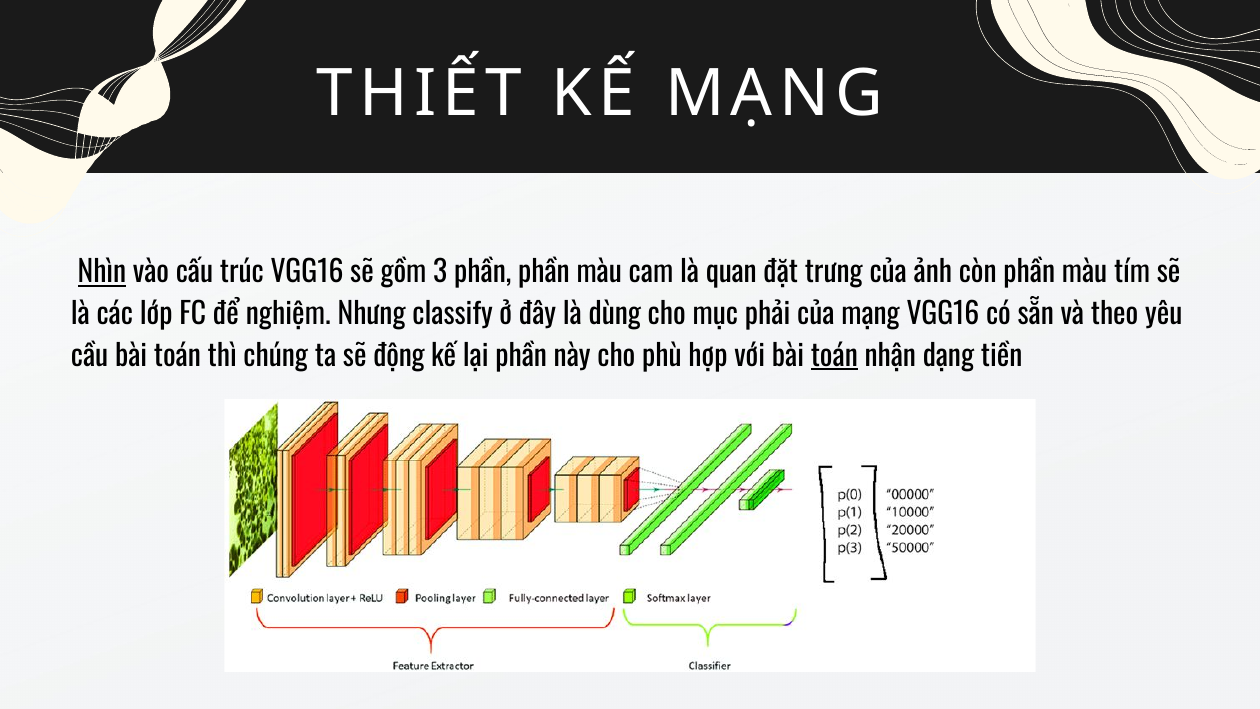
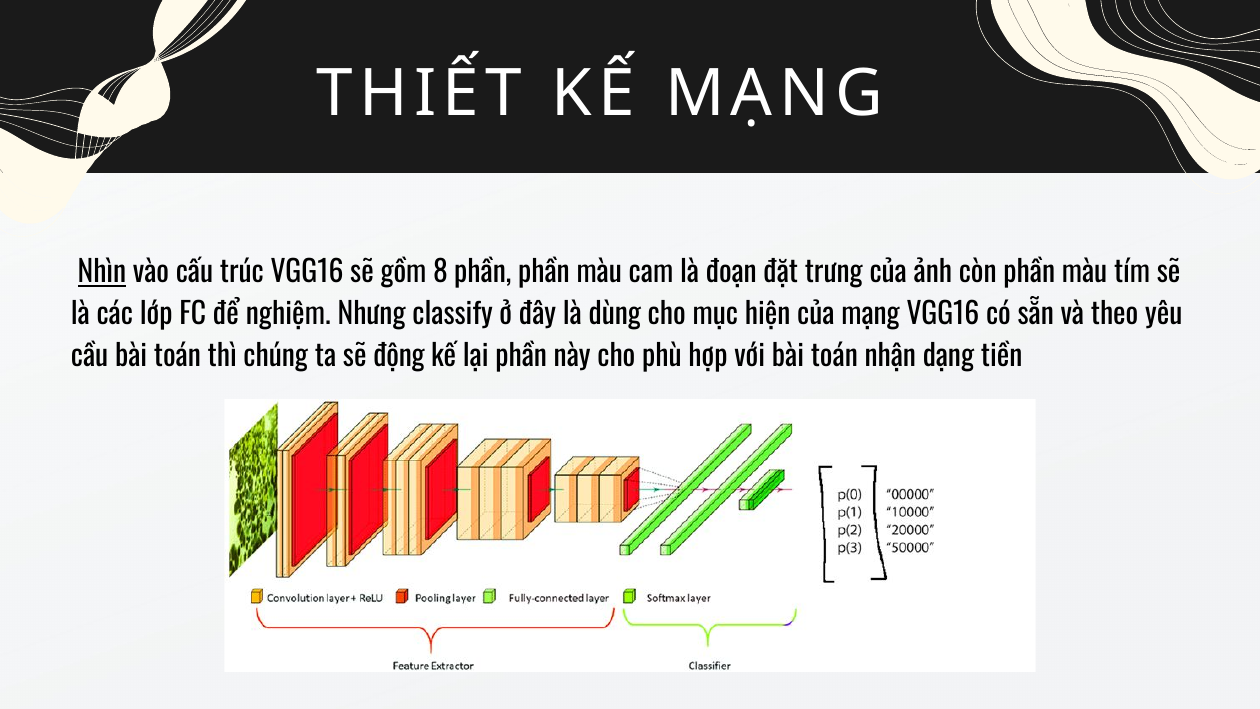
3: 3 -> 8
quan: quan -> đoạn
phải: phải -> hiện
toán at (834, 356) underline: present -> none
